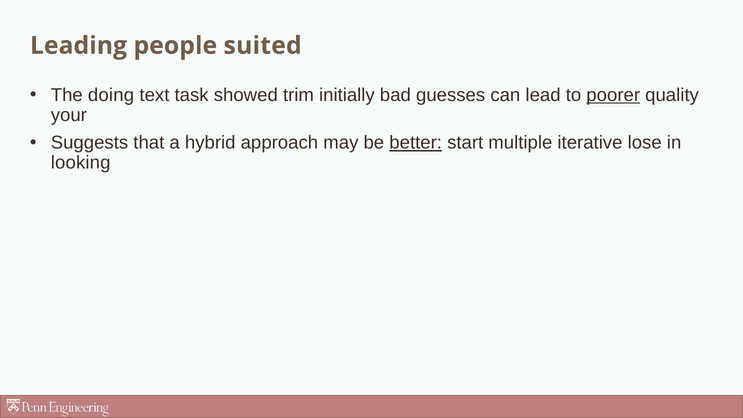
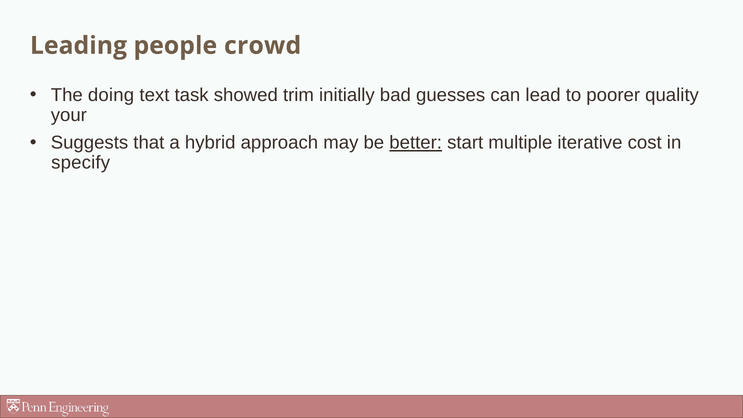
suited: suited -> crowd
poorer underline: present -> none
lose: lose -> cost
looking: looking -> specify
